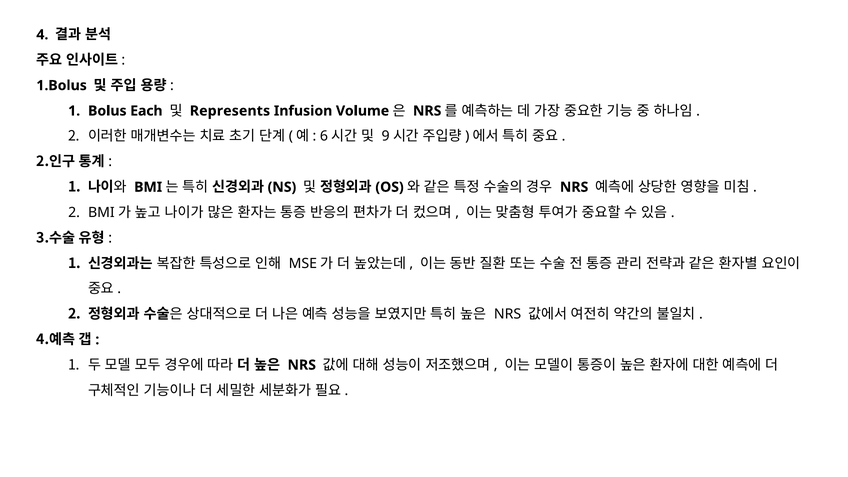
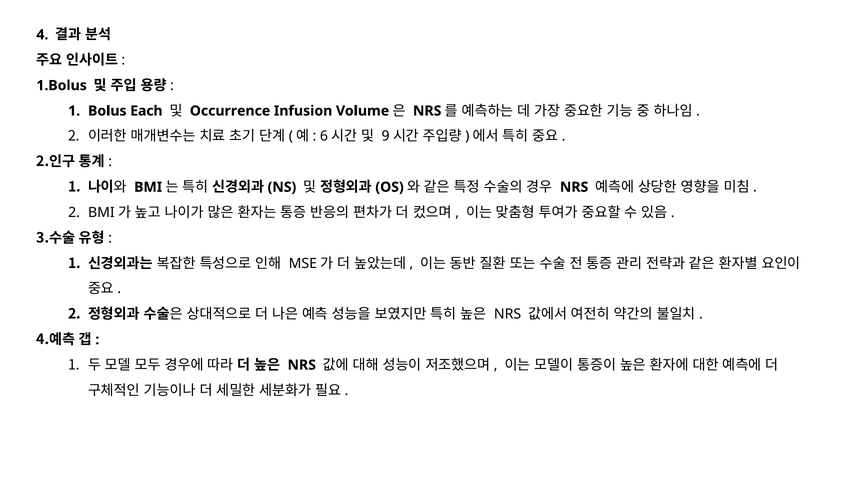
Represents: Represents -> Occurrence
